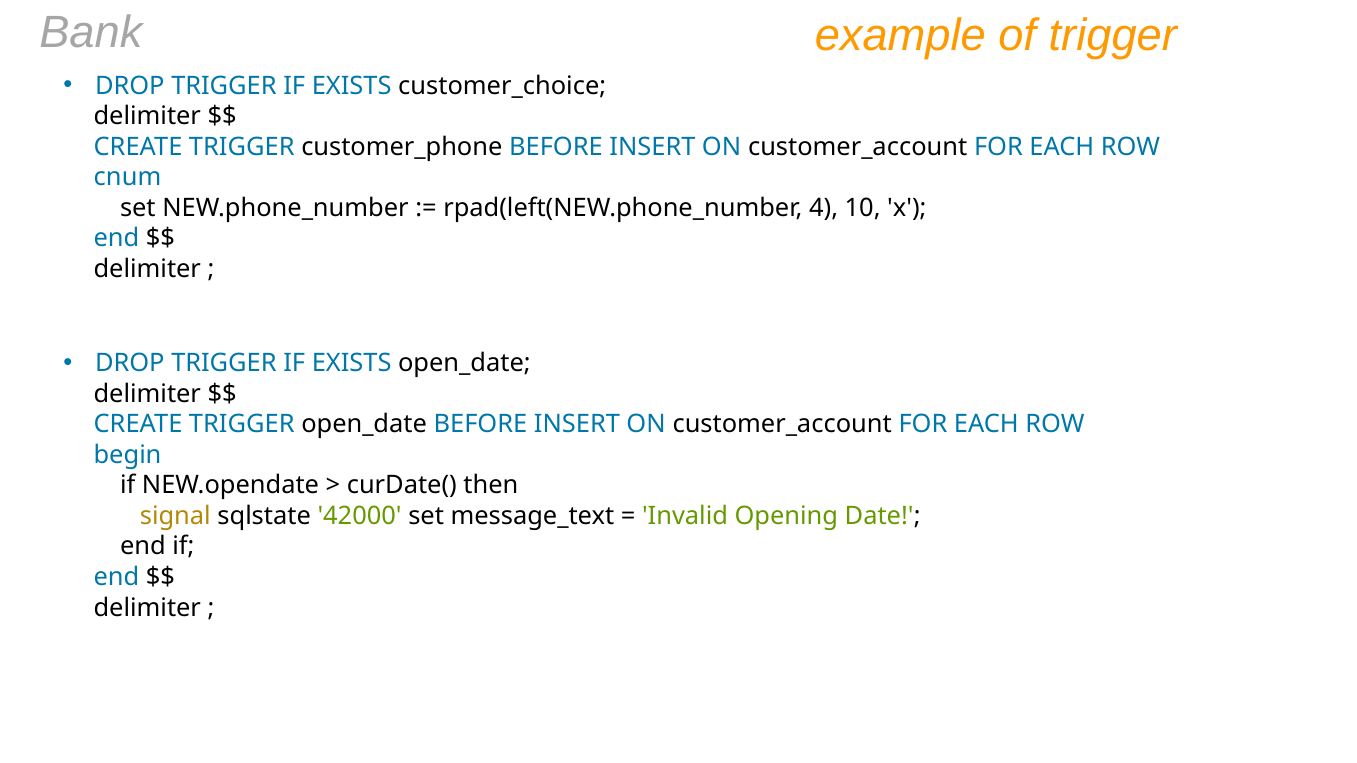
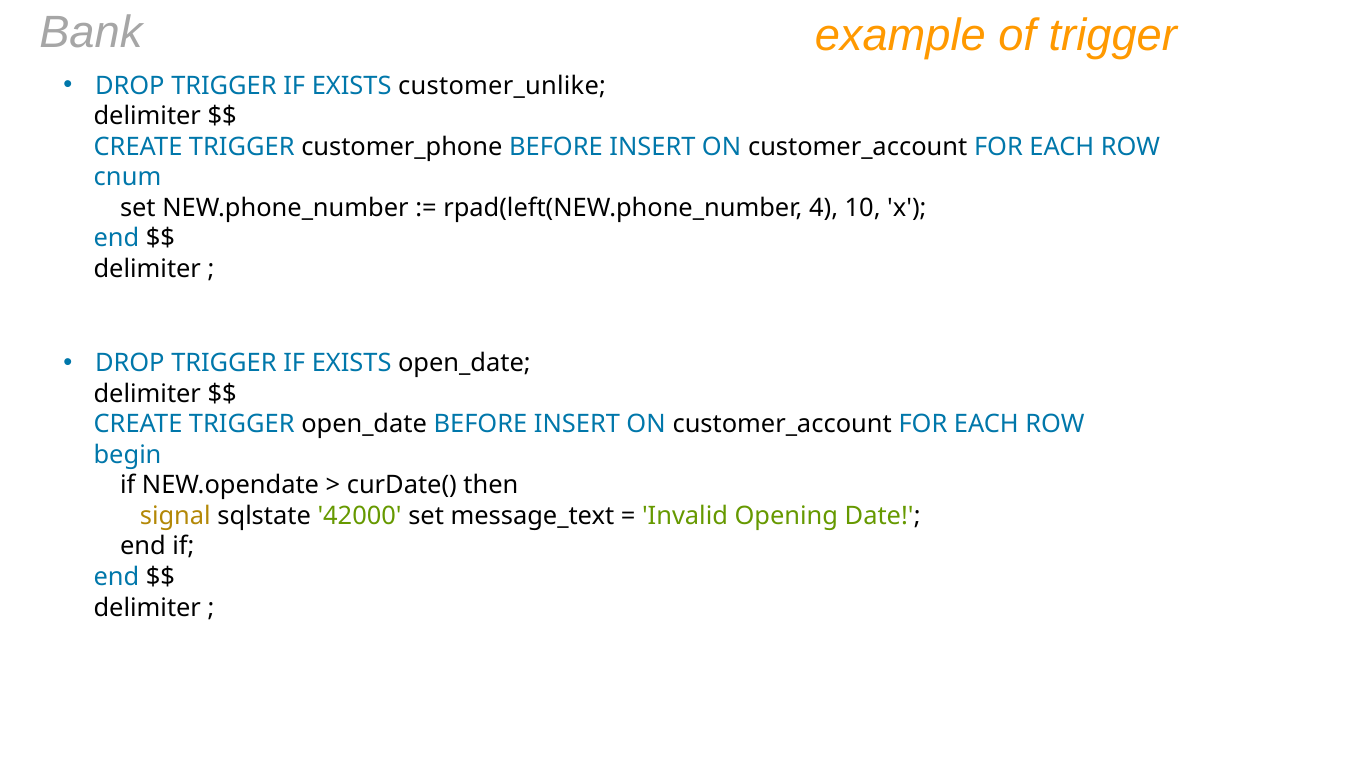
customer_choice: customer_choice -> customer_unlike
